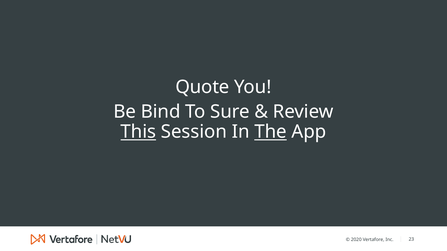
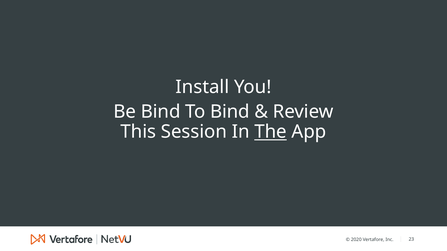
Quote: Quote -> Install
To Sure: Sure -> Bind
This underline: present -> none
